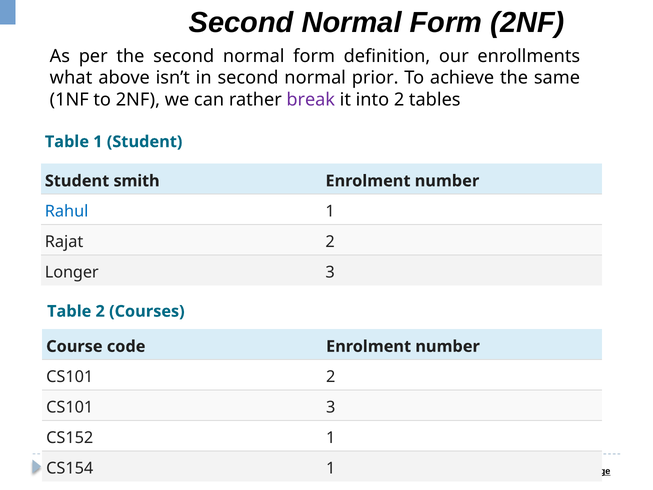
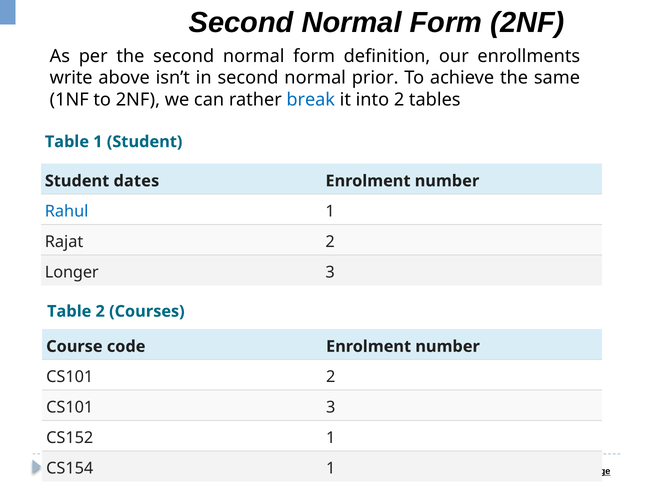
what: what -> write
break colour: purple -> blue
smith: smith -> dates
